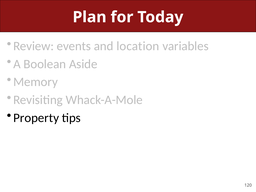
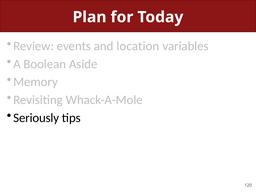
Property: Property -> Seriously
